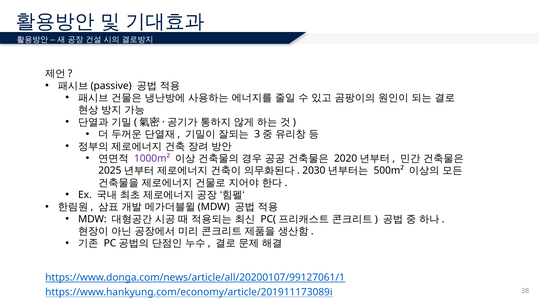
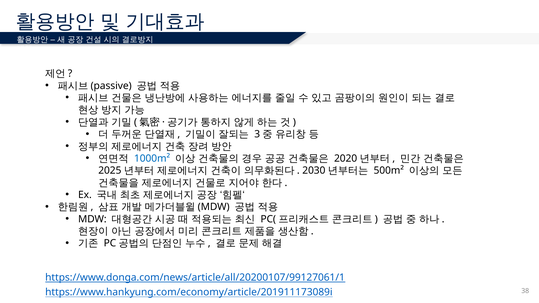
1000m² colour: purple -> blue
